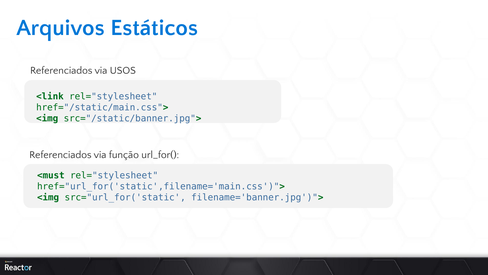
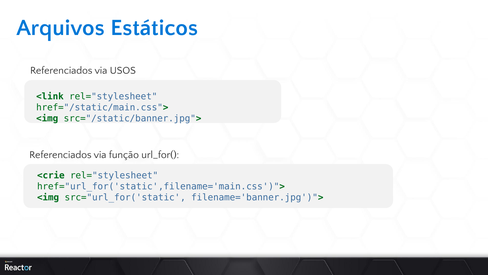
<must: <must -> <crie
